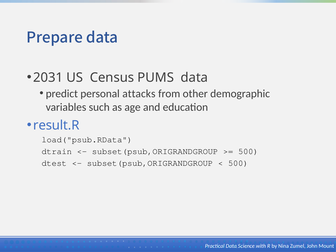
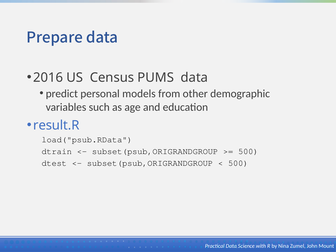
2031: 2031 -> 2016
attacks: attacks -> models
